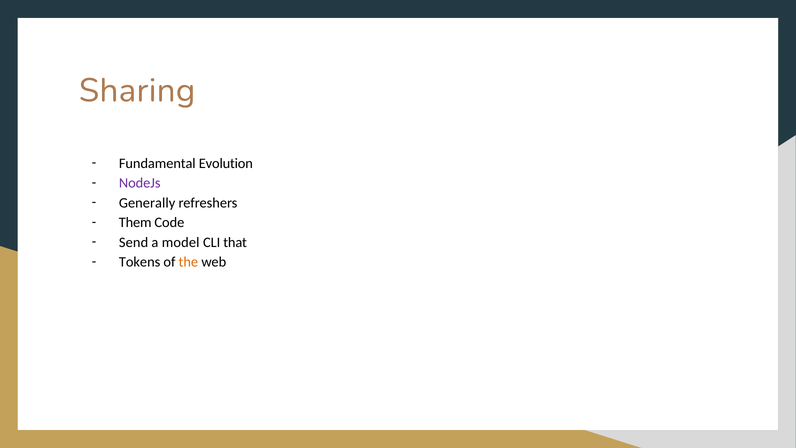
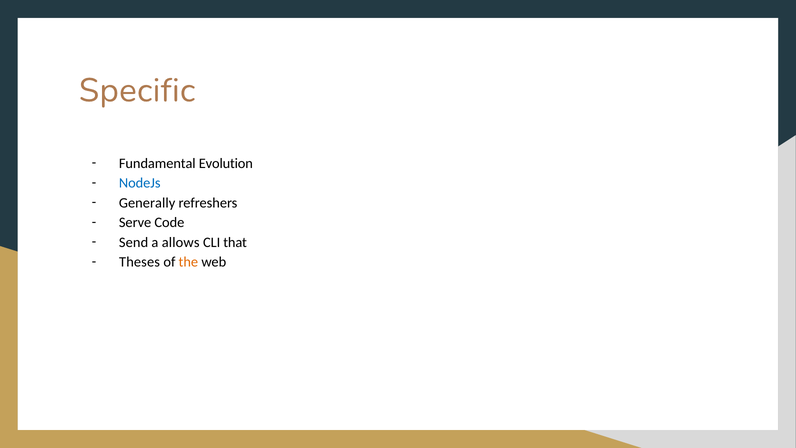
Sharing: Sharing -> Specific
NodeJs colour: purple -> blue
Them: Them -> Serve
model: model -> allows
Tokens: Tokens -> Theses
